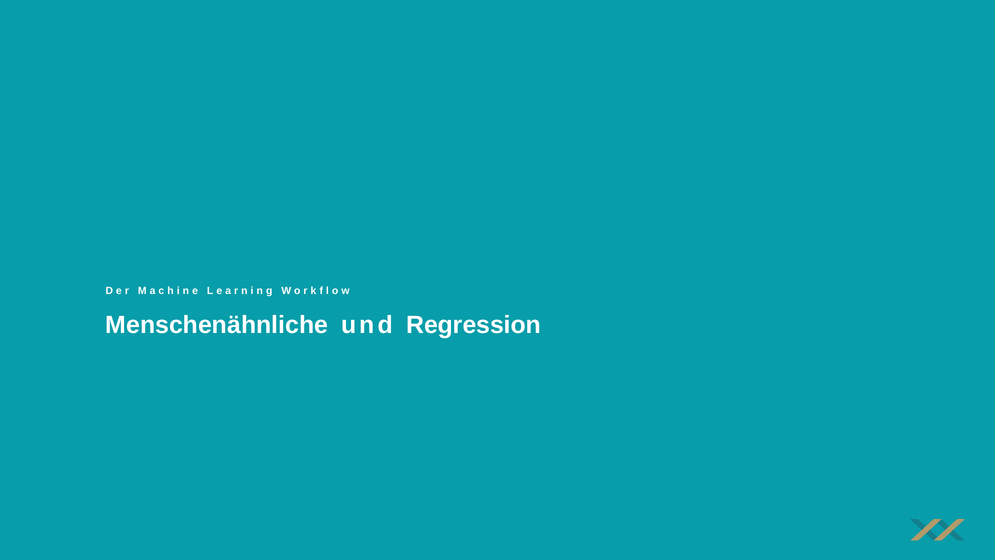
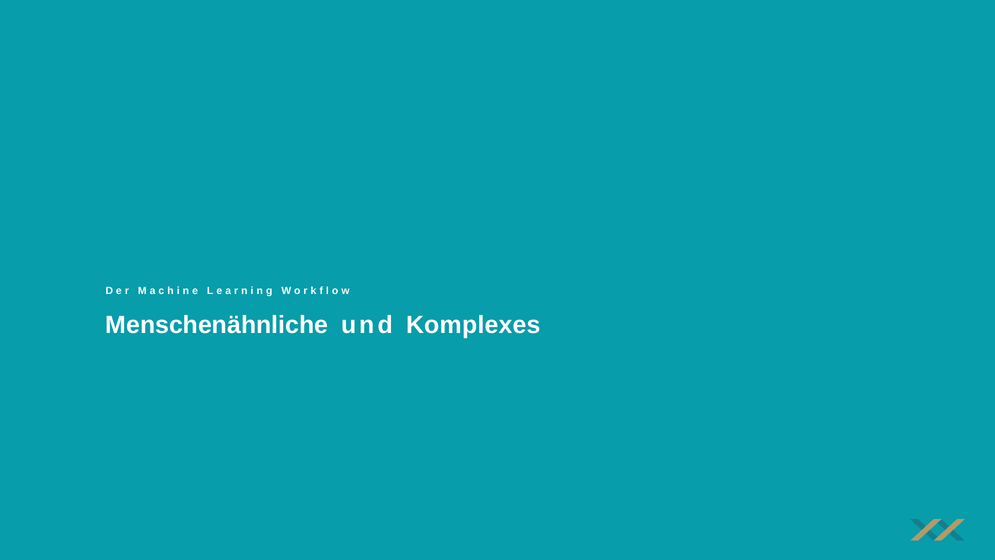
Regression: Regression -> Komplexes
